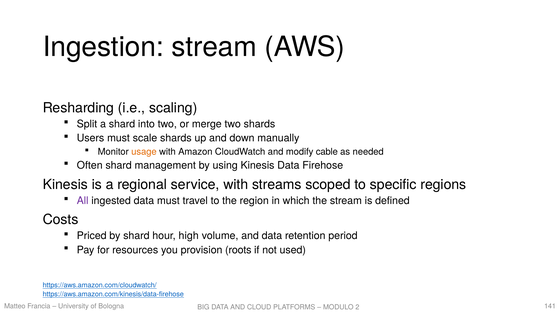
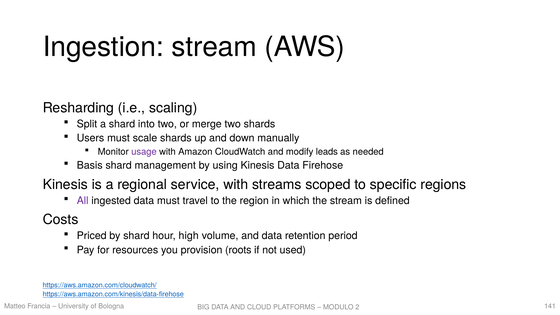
usage colour: orange -> purple
cable: cable -> leads
Often: Often -> Basis
